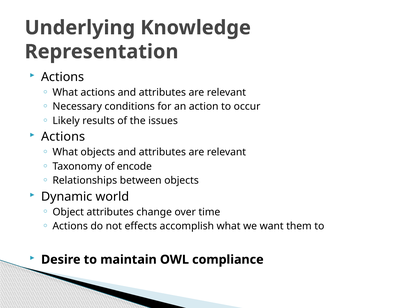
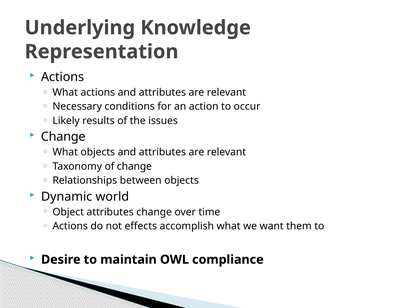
Actions at (63, 137): Actions -> Change
of encode: encode -> change
